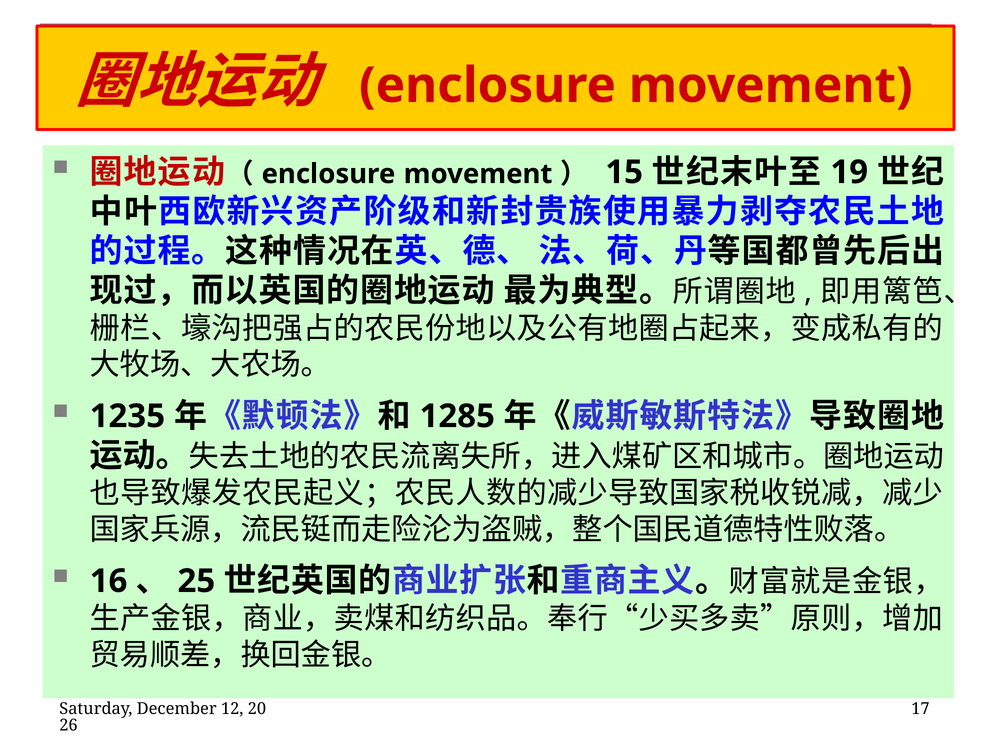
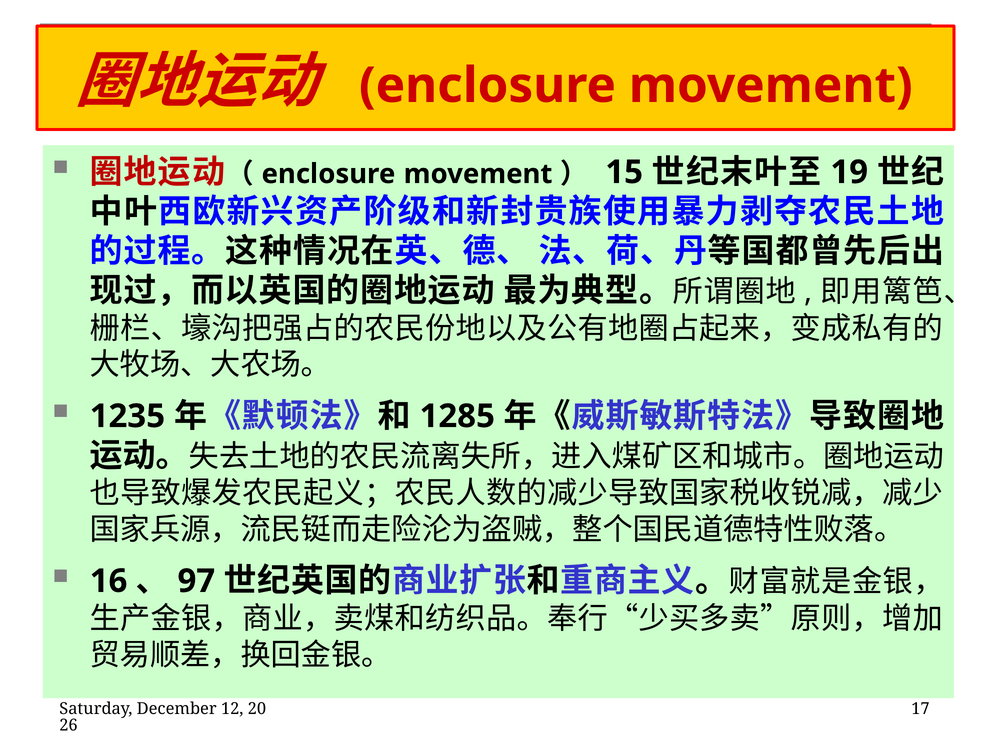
25: 25 -> 97
